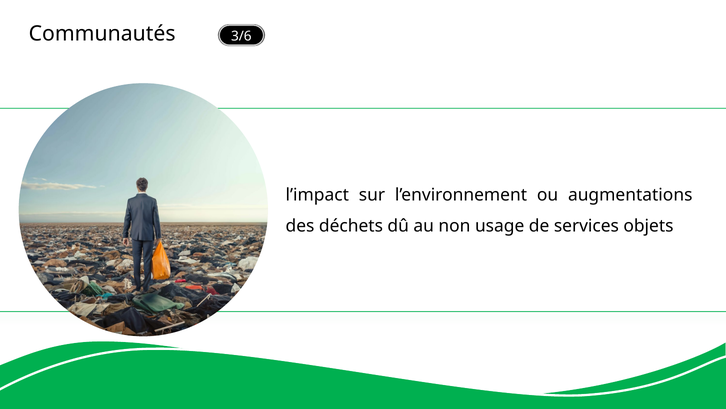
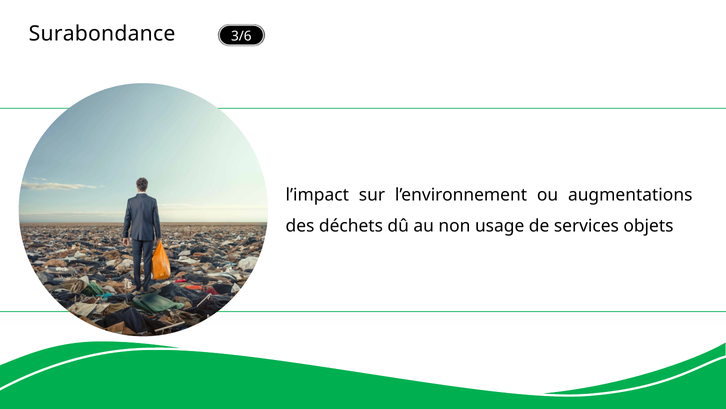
Communautés: Communautés -> Surabondance
